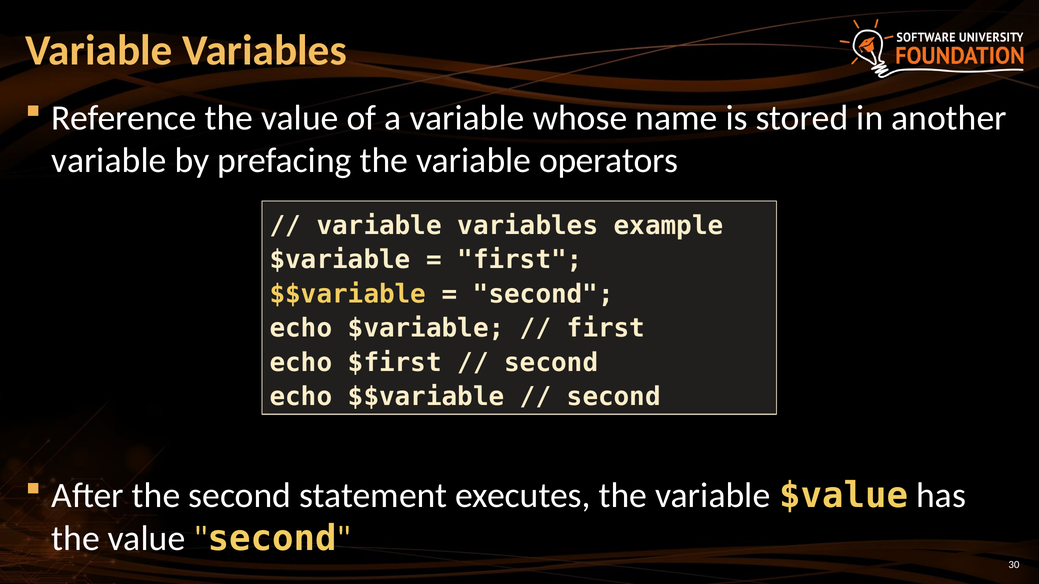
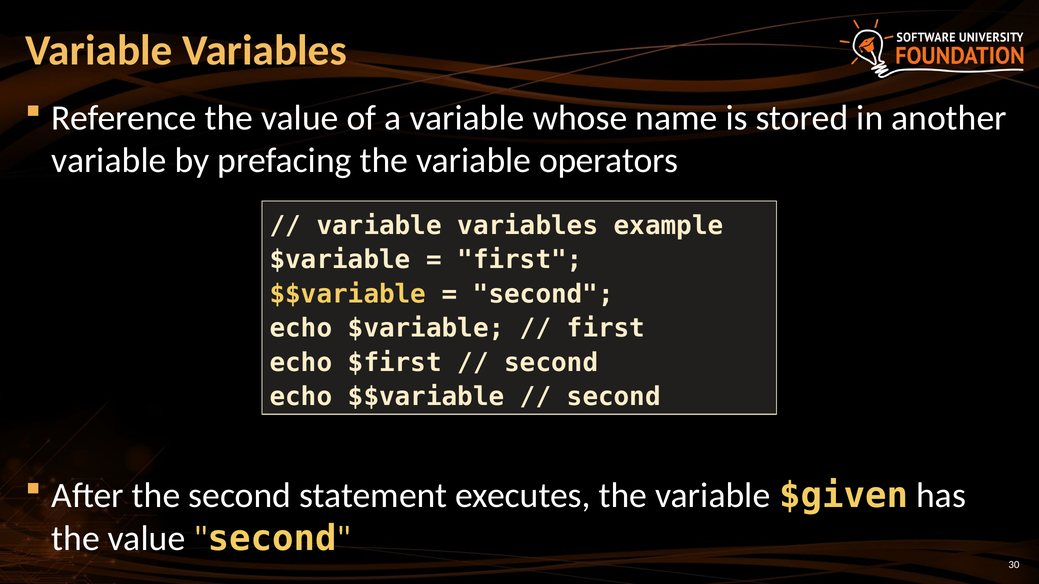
$value: $value -> $given
